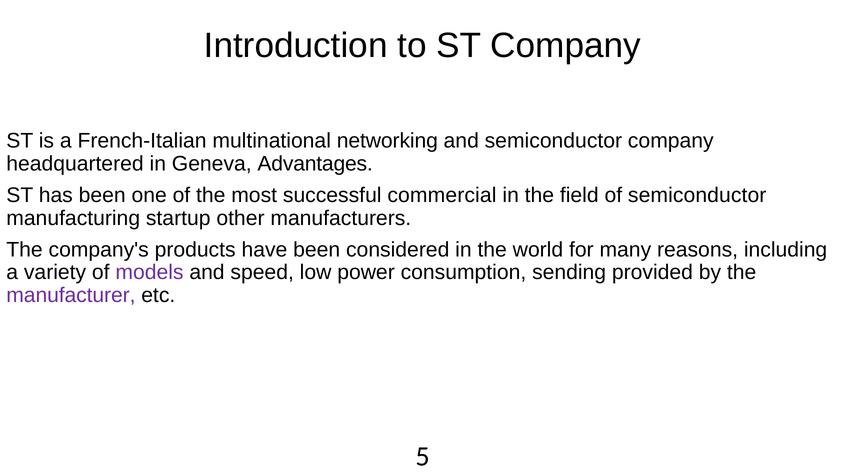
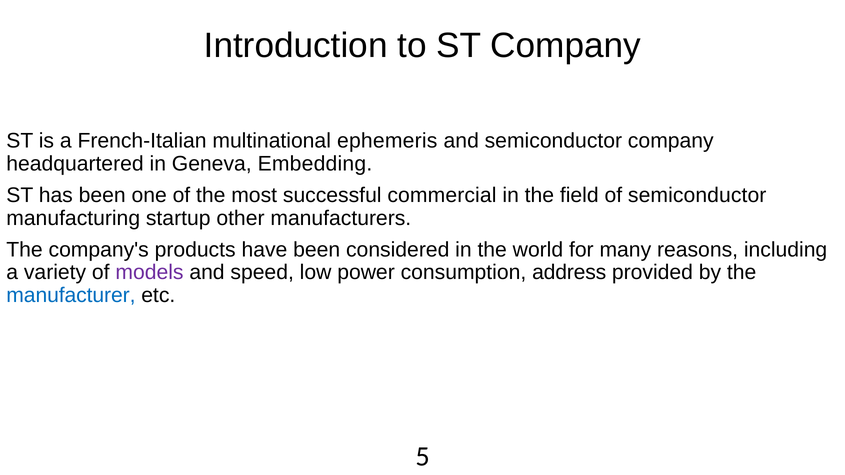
networking: networking -> ephemeris
Advantages: Advantages -> Embedding
sending: sending -> address
manufacturer colour: purple -> blue
